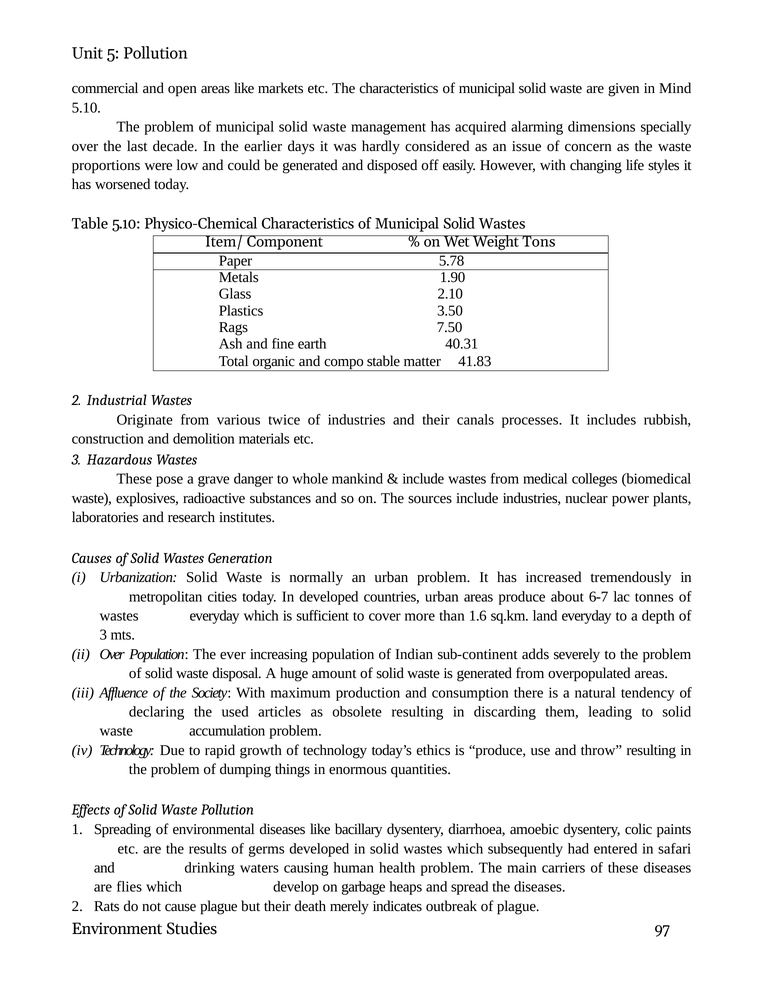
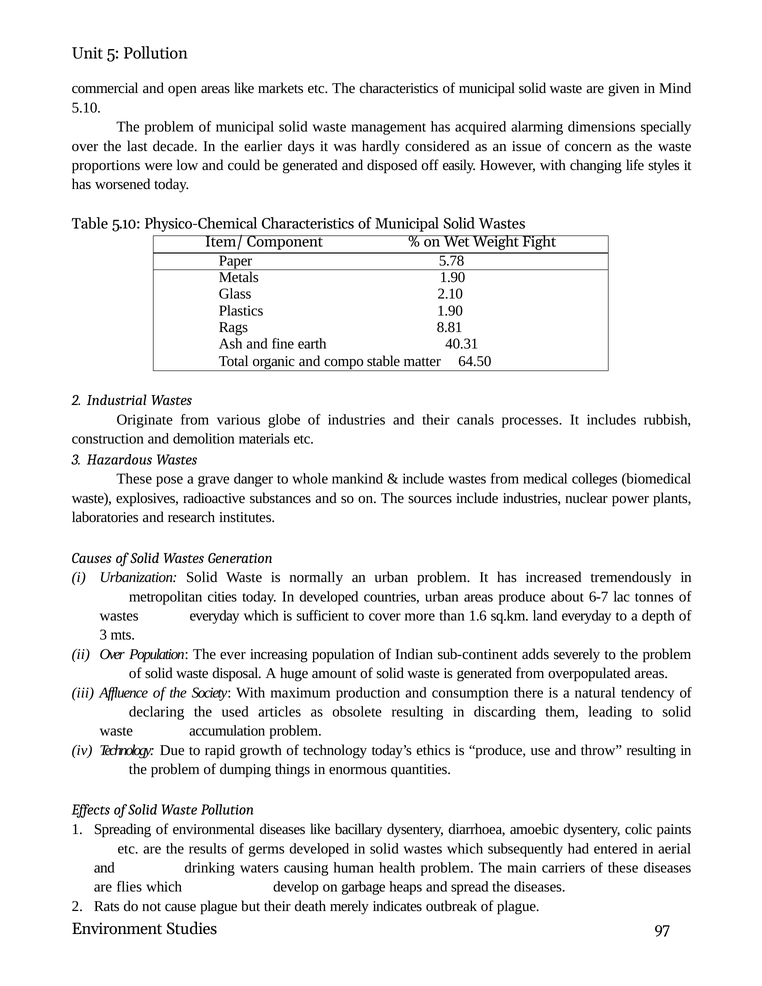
Tons: Tons -> Fight
Plastics 3.50: 3.50 -> 1.90
7.50: 7.50 -> 8.81
41.83: 41.83 -> 64.50
twice: twice -> globe
safari: safari -> aerial
